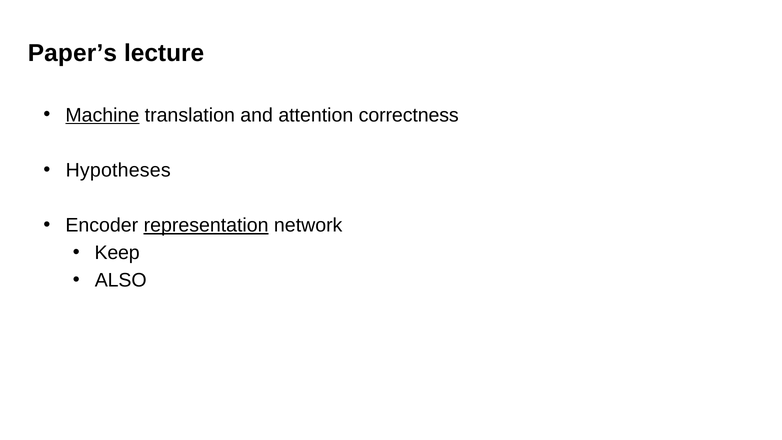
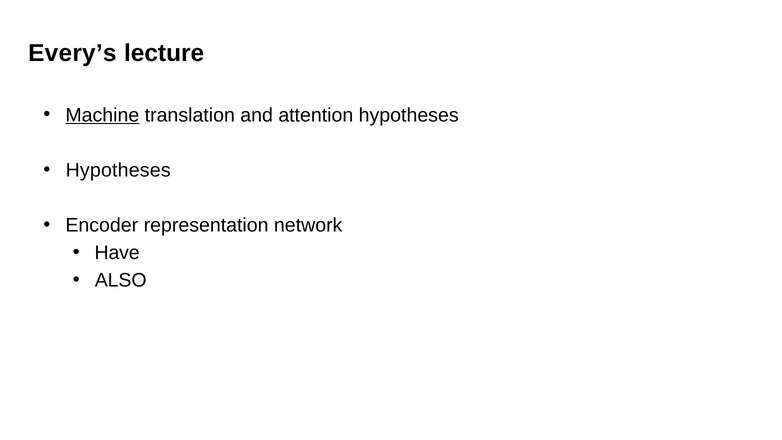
Paper’s: Paper’s -> Every’s
attention correctness: correctness -> hypotheses
representation underline: present -> none
Keep: Keep -> Have
